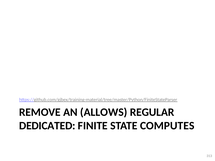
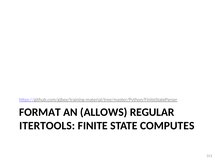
REMOVE: REMOVE -> FORMAT
DEDICATED: DEDICATED -> ITERTOOLS
